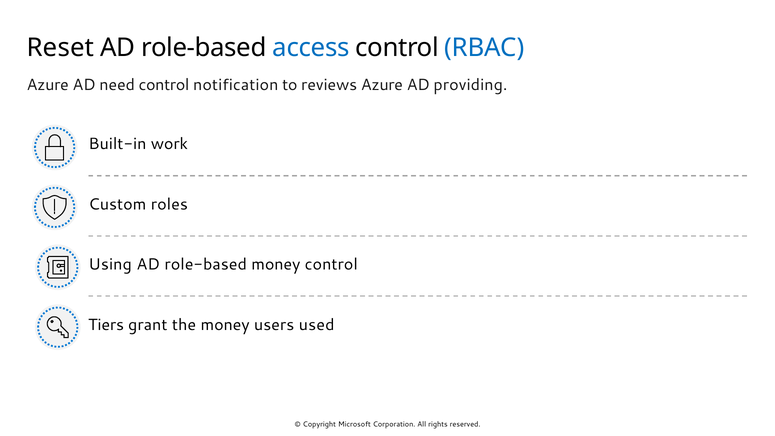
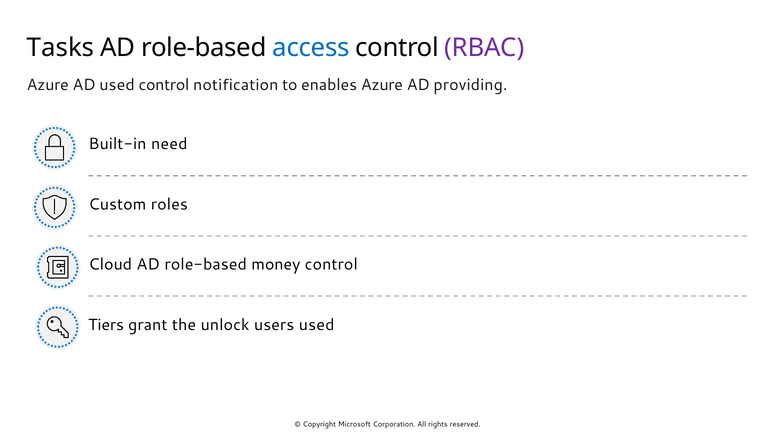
Reset: Reset -> Tasks
RBAC colour: blue -> purple
AD need: need -> used
reviews: reviews -> enables
work: work -> need
Using: Using -> Cloud
the money: money -> unlock
